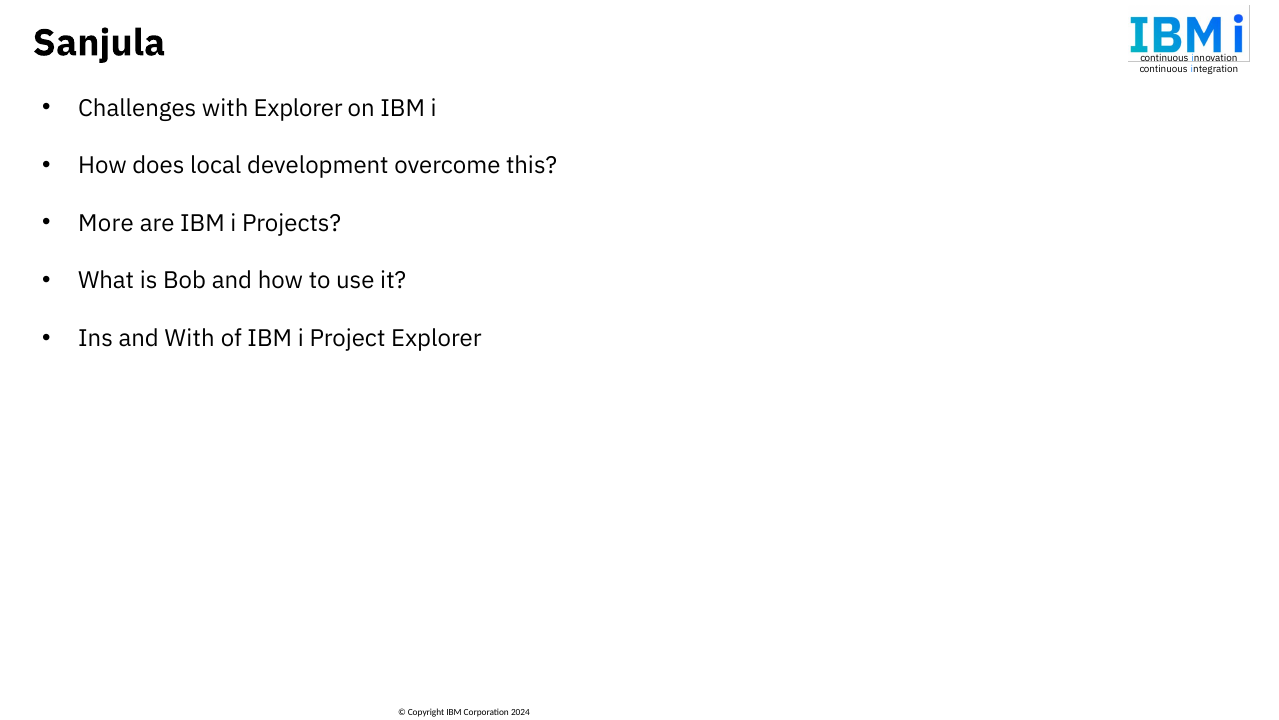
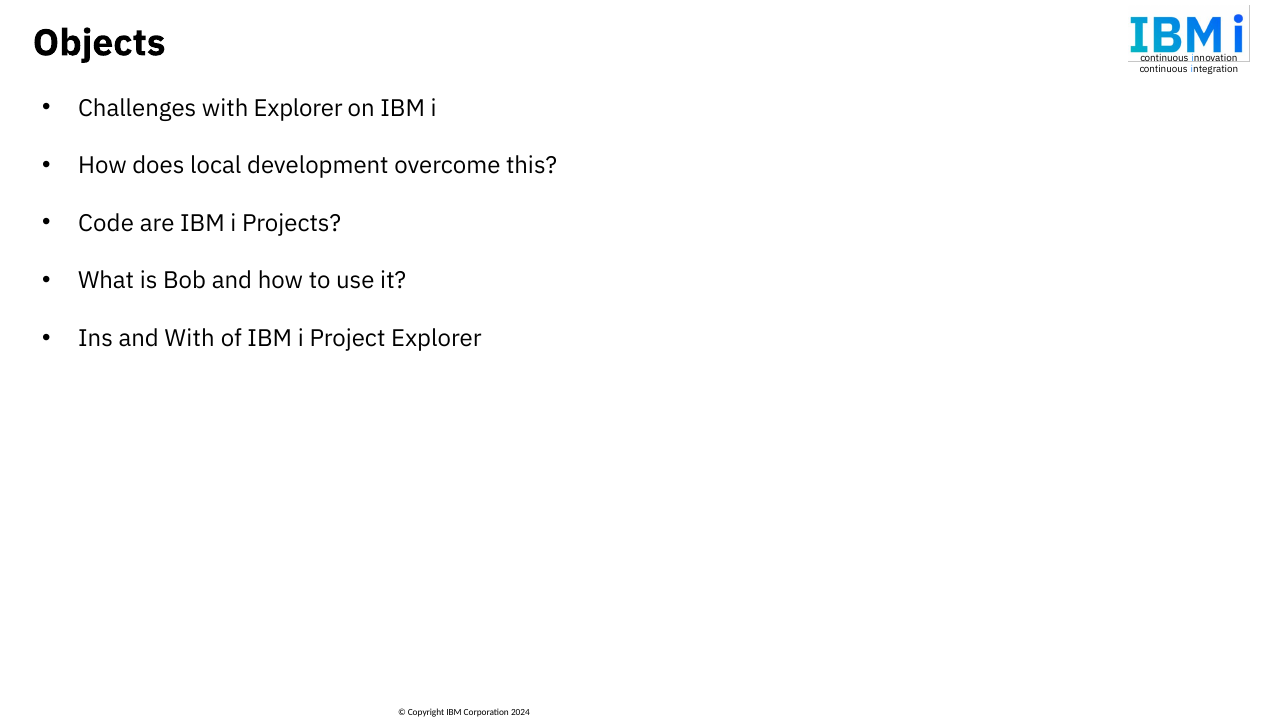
Sanjula: Sanjula -> Objects
More: More -> Code
